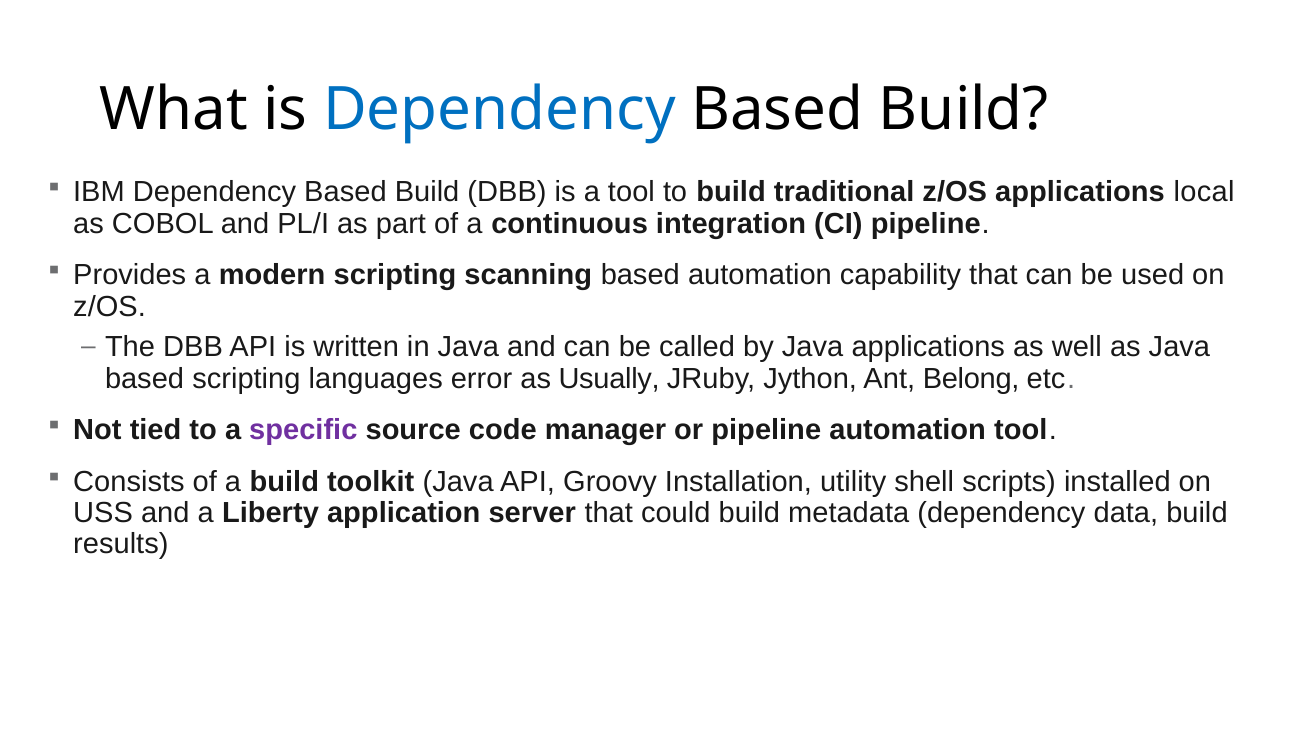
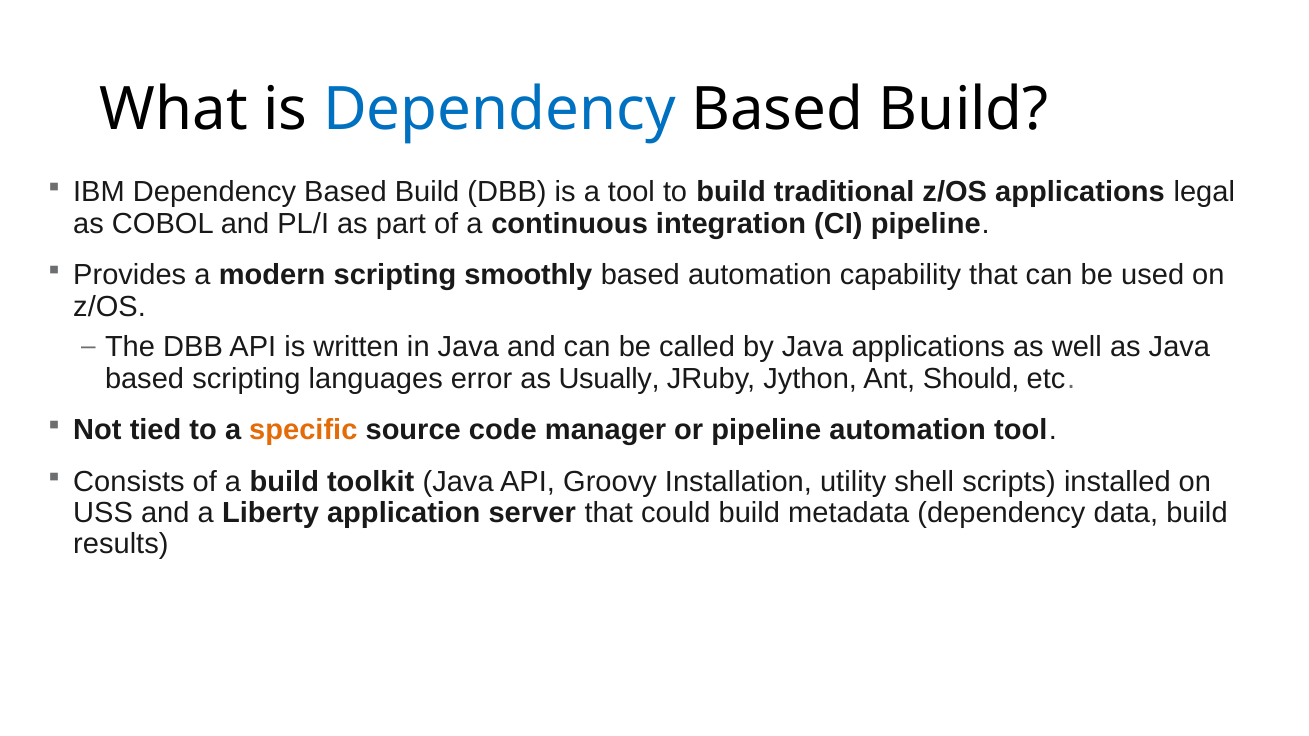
local: local -> legal
scanning: scanning -> smoothly
Belong: Belong -> Should
specific colour: purple -> orange
